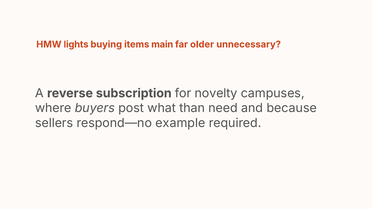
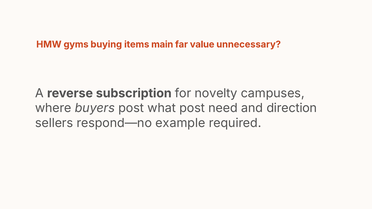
lights: lights -> gyms
older: older -> value
what than: than -> post
because: because -> direction
